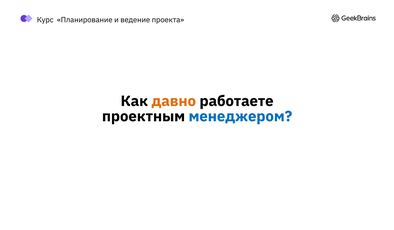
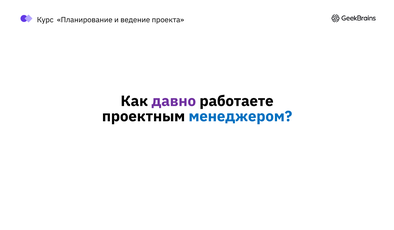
давно colour: orange -> purple
